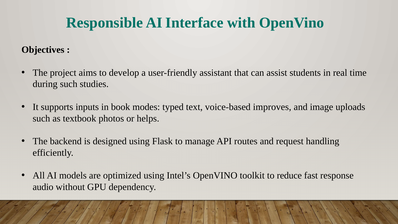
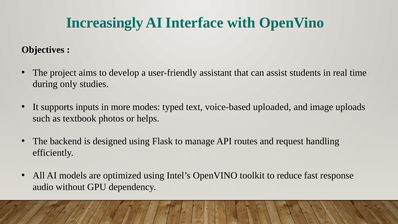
Responsible: Responsible -> Increasingly
during such: such -> only
book: book -> more
improves: improves -> uploaded
